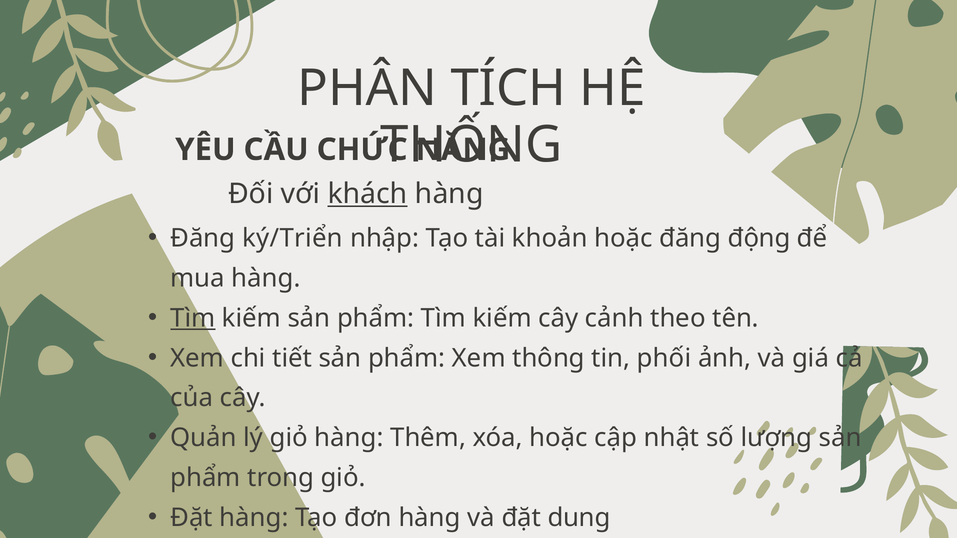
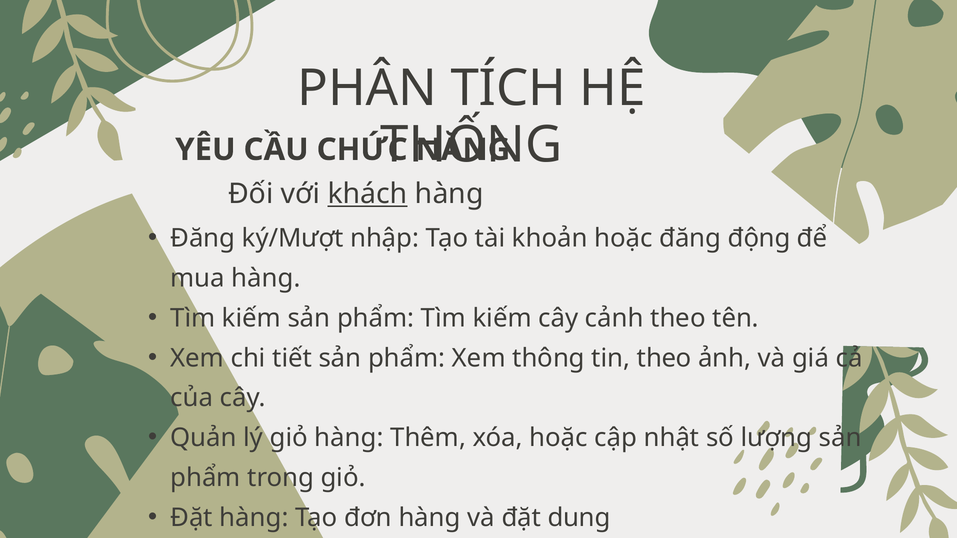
ký/Triển: ký/Triển -> ký/Mượt
Tìm at (193, 318) underline: present -> none
tin phối: phối -> theo
